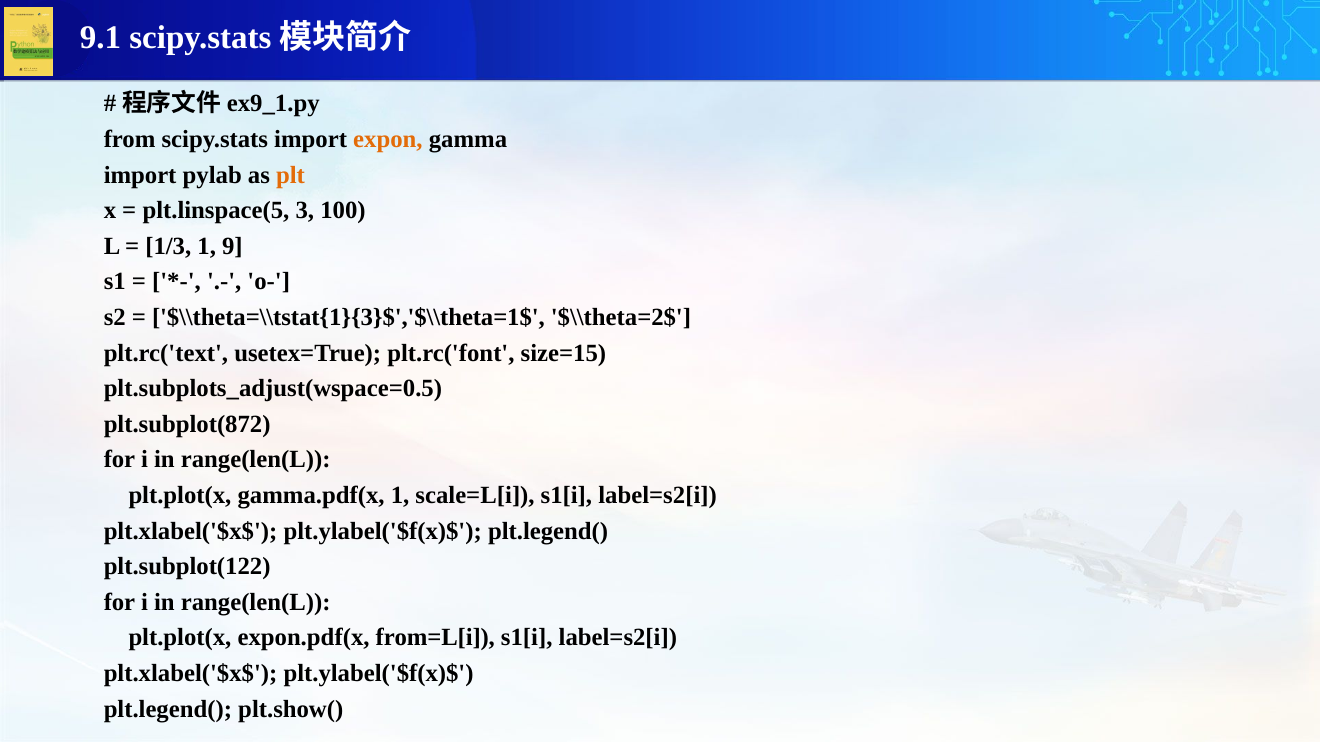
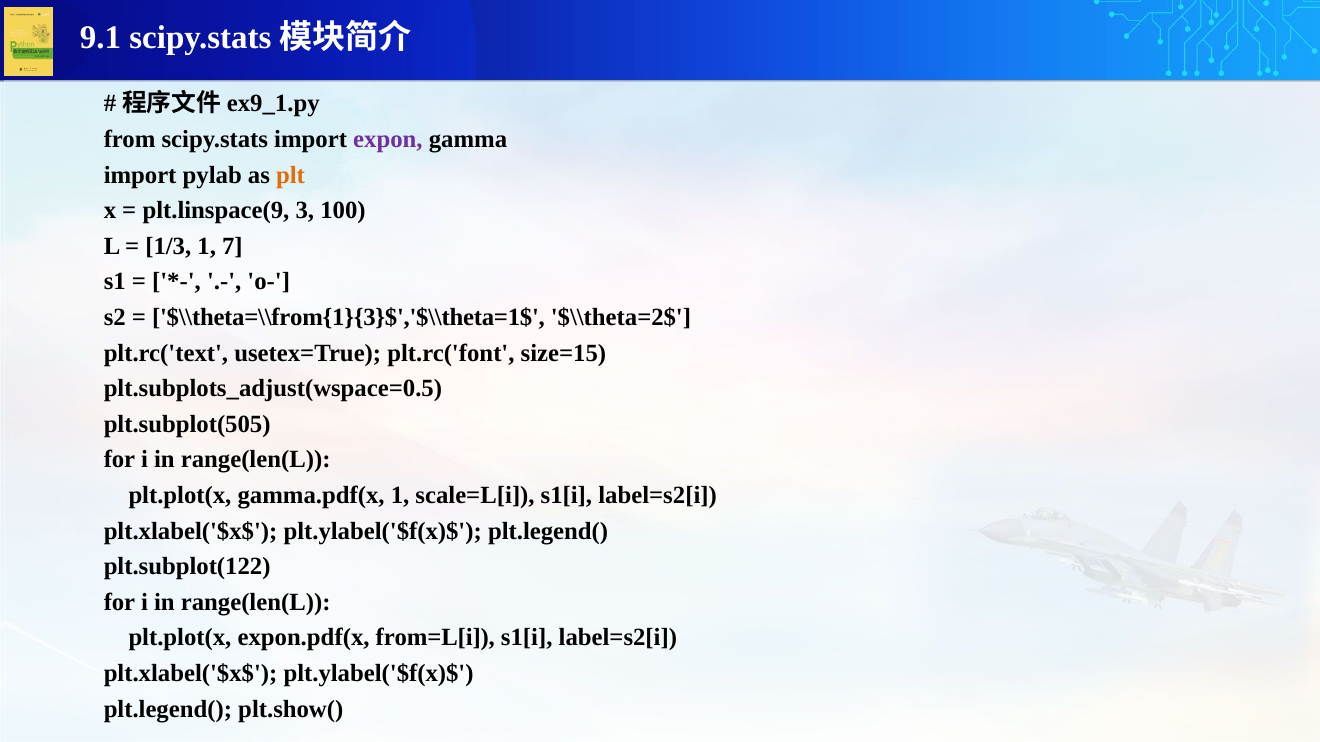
expon colour: orange -> purple
plt.linspace(5: plt.linspace(5 -> plt.linspace(9
9: 9 -> 7
$\\theta=\\tstat{1}{3}$','$\\theta=1$: $\\theta=\\tstat{1}{3}$','$\\theta=1$ -> $\\theta=\\from{1}{3}$','$\\theta=1$
plt.subplot(872: plt.subplot(872 -> plt.subplot(505
